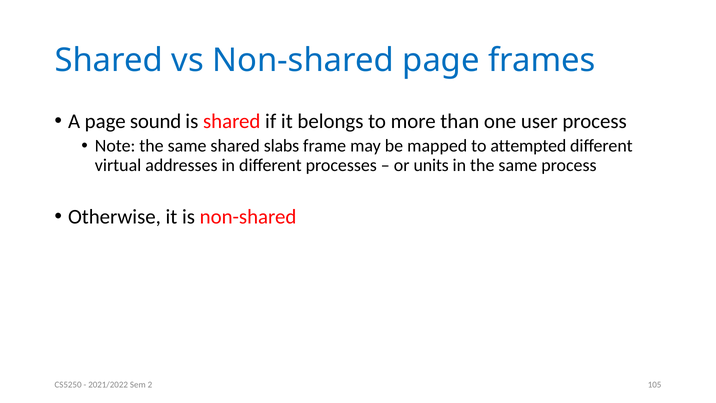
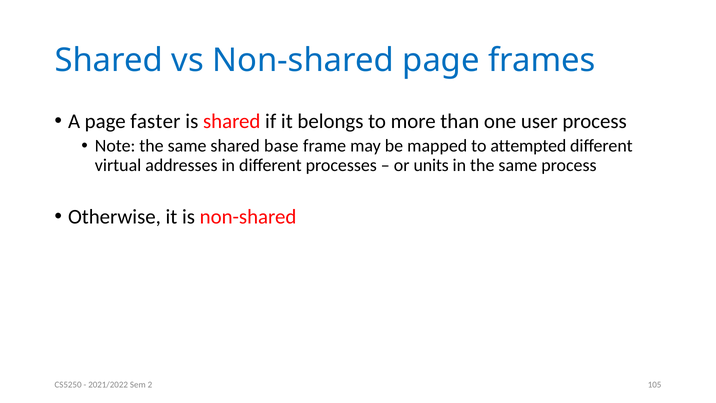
sound: sound -> faster
slabs: slabs -> base
